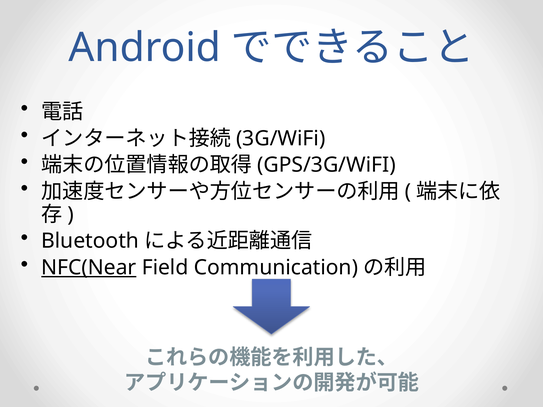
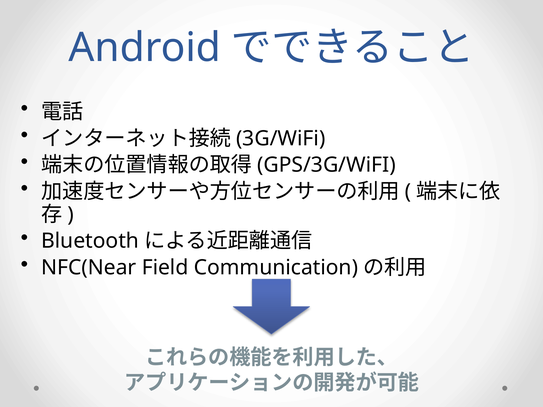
NFC(Near underline: present -> none
